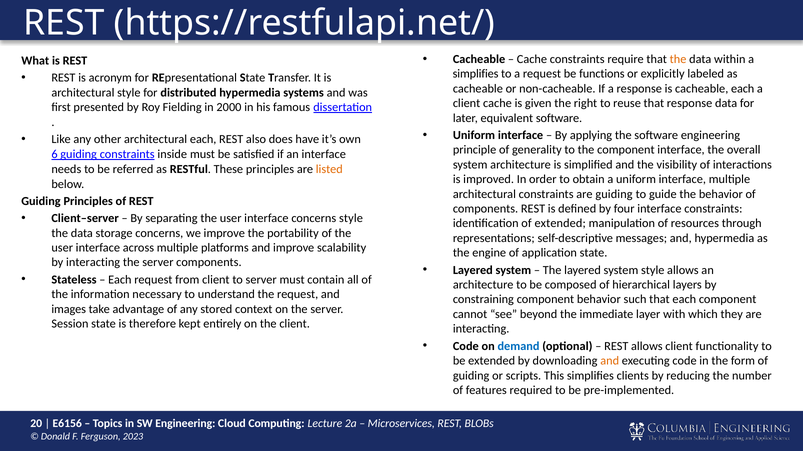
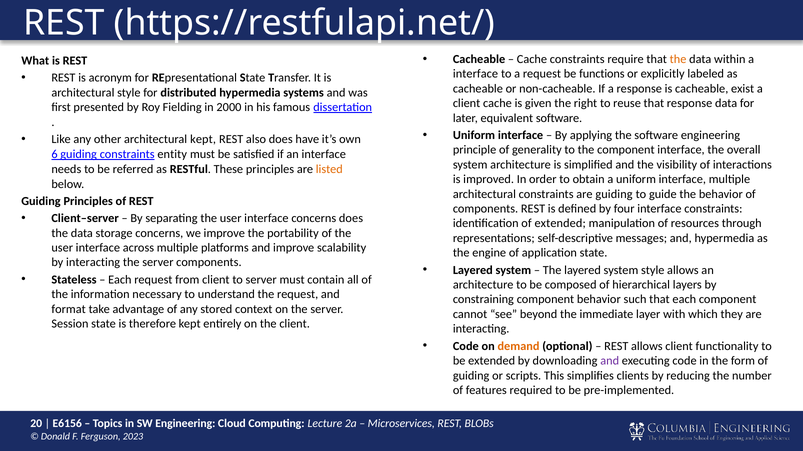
simplifies at (476, 74): simplifies -> interface
cacheable each: each -> exist
architectural each: each -> kept
inside: inside -> entity
concerns style: style -> does
images: images -> format
demand colour: blue -> orange
and at (610, 361) colour: orange -> purple
